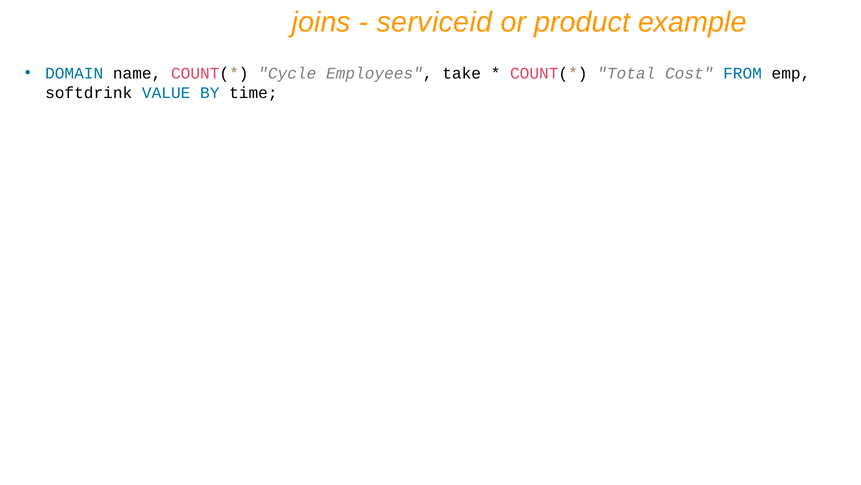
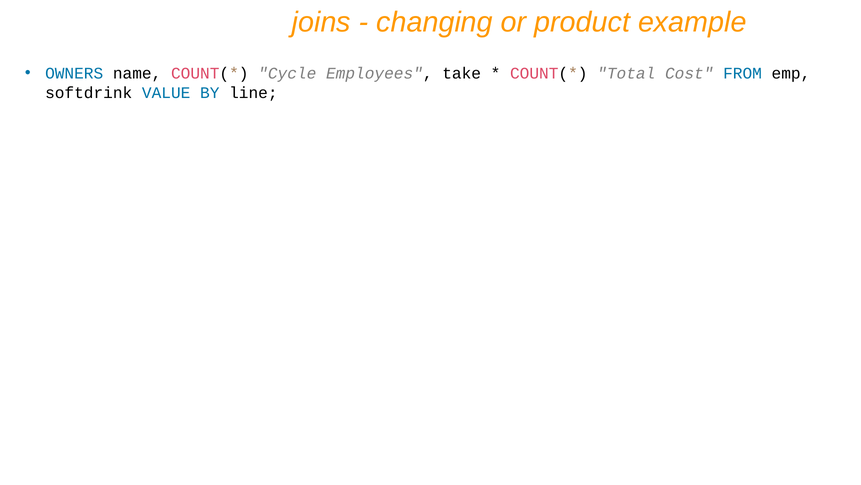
serviceid: serviceid -> changing
DOMAIN: DOMAIN -> OWNERS
time: time -> line
